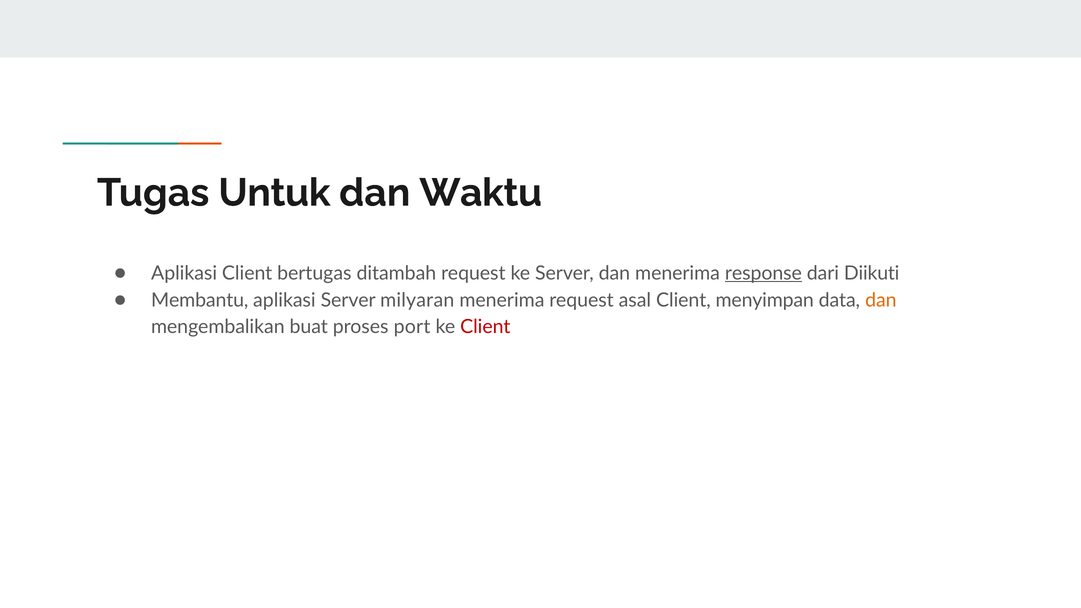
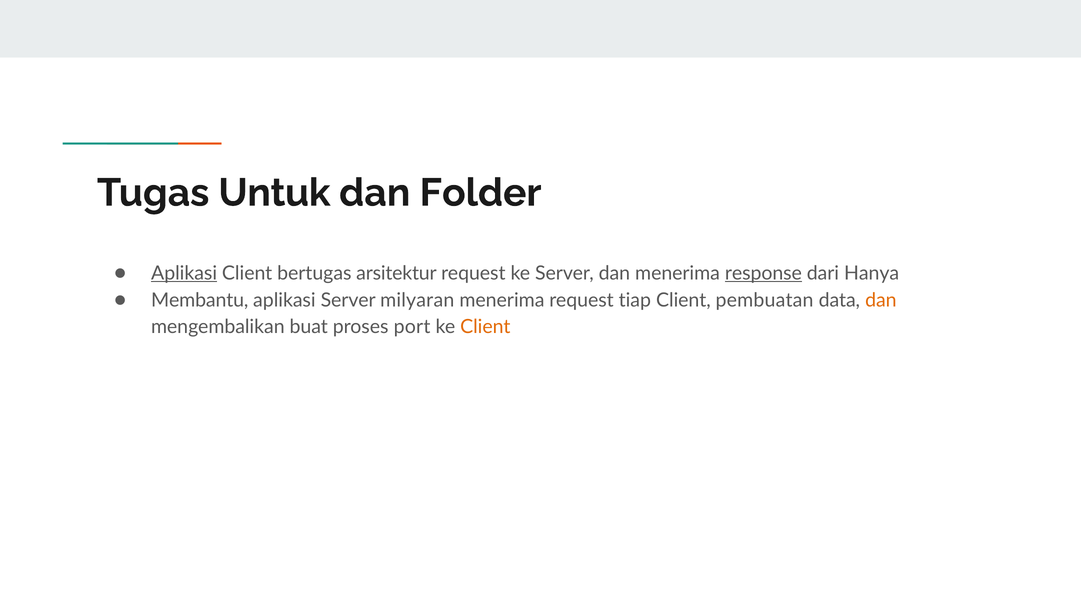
Waktu: Waktu -> Folder
Aplikasi at (184, 273) underline: none -> present
ditambah: ditambah -> arsitektur
Diikuti: Diikuti -> Hanya
asal: asal -> tiap
menyimpan: menyimpan -> pembuatan
Client at (485, 327) colour: red -> orange
